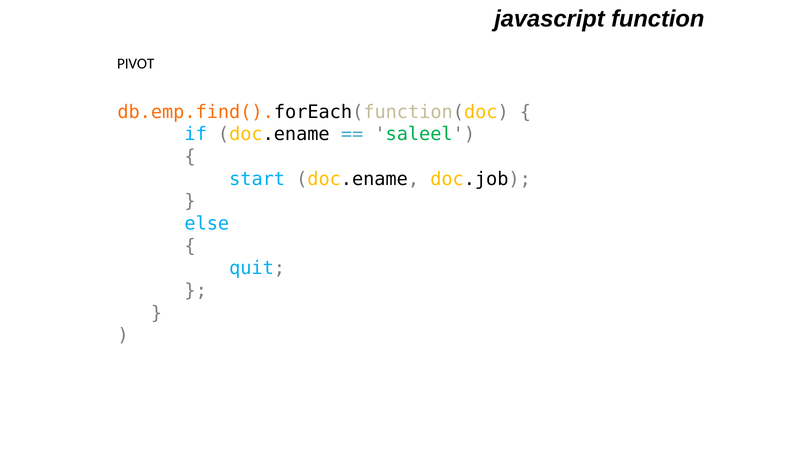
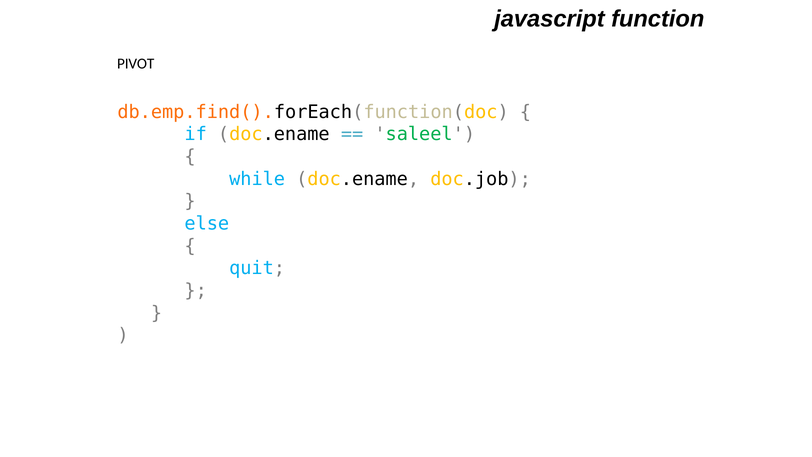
start: start -> while
